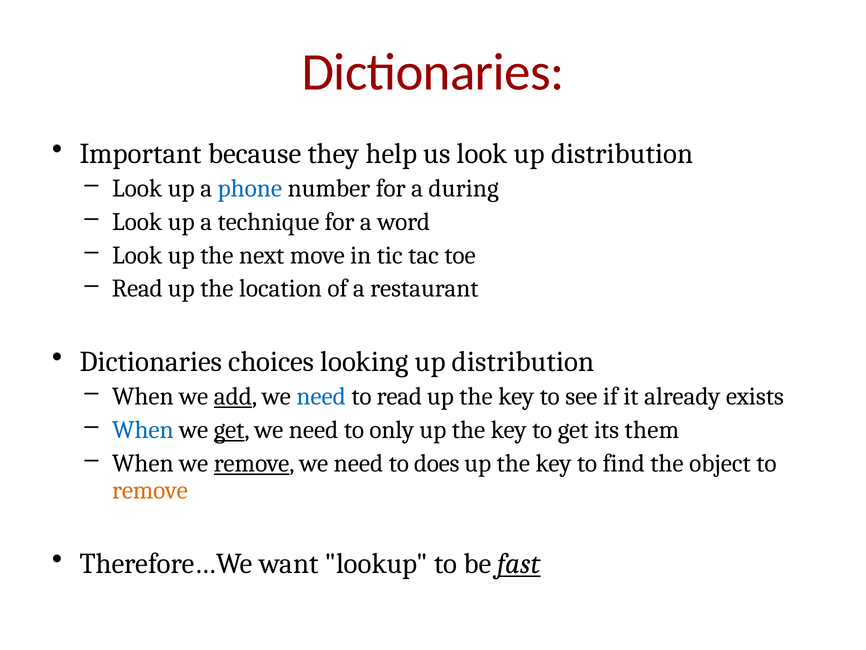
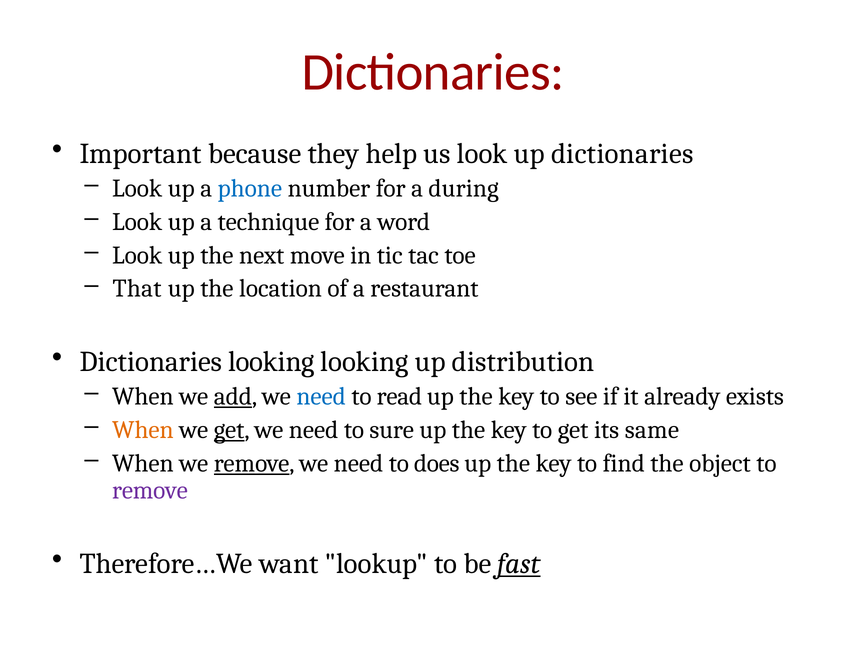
look up distribution: distribution -> dictionaries
Read at (137, 288): Read -> That
Dictionaries choices: choices -> looking
When at (143, 430) colour: blue -> orange
only: only -> sure
them: them -> same
remove at (150, 490) colour: orange -> purple
